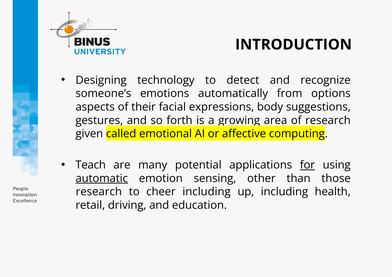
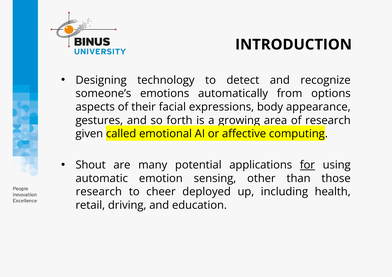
suggestions: suggestions -> appearance
Teach: Teach -> Shout
automatic underline: present -> none
cheer including: including -> deployed
